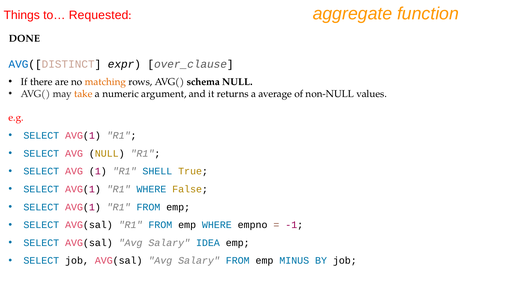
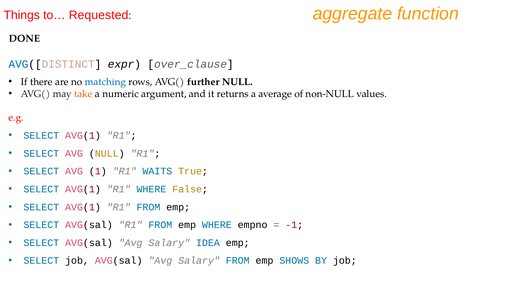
matching colour: orange -> blue
schema: schema -> further
SHELL: SHELL -> WAITS
MINUS: MINUS -> SHOWS
